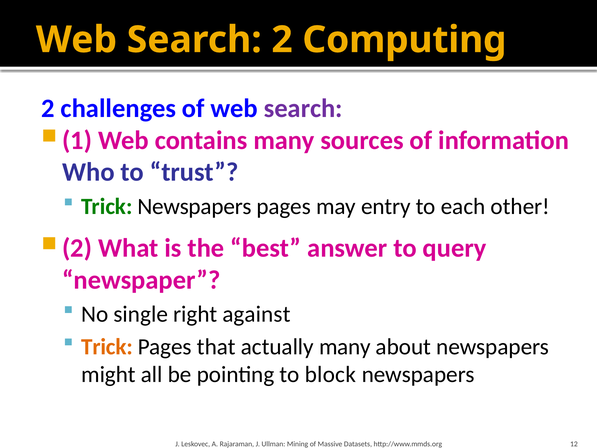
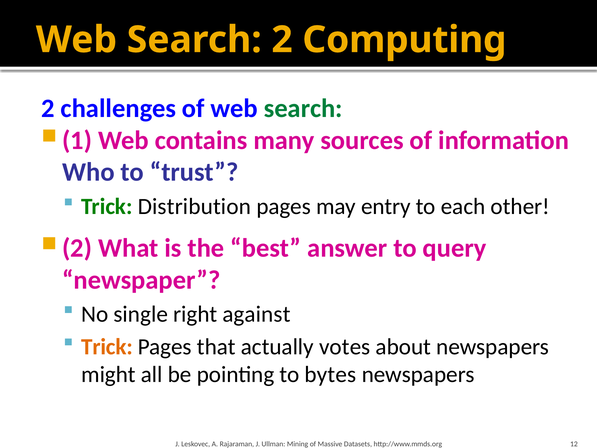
search at (303, 108) colour: purple -> green
Trick Newspapers: Newspapers -> Distribution
actually many: many -> votes
block: block -> bytes
